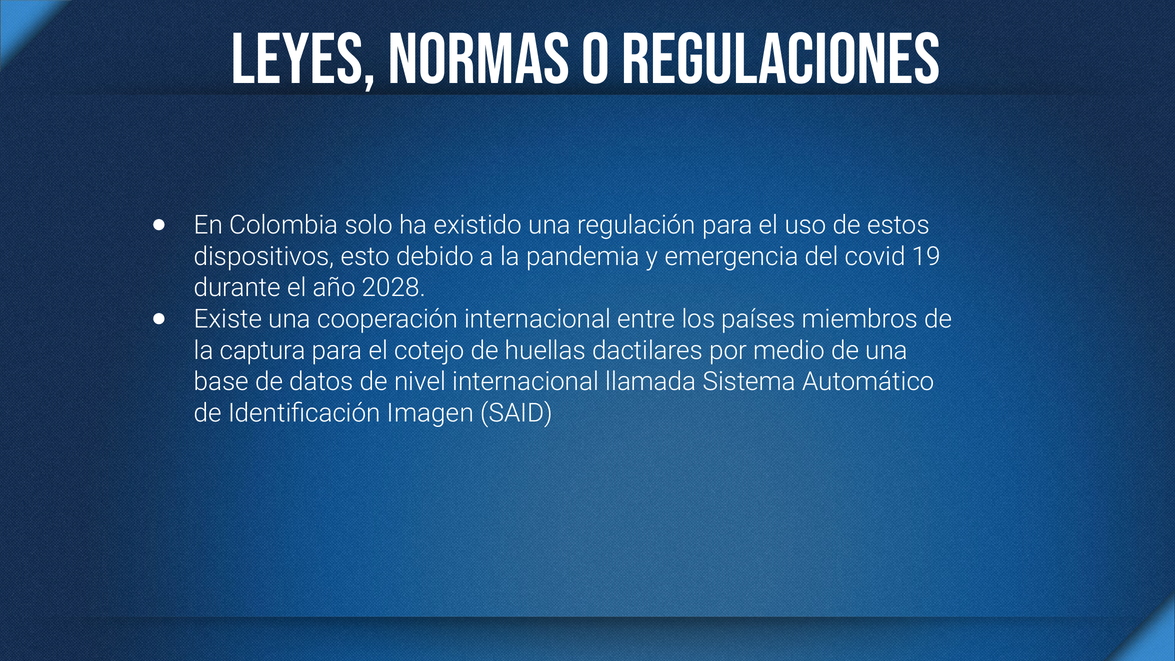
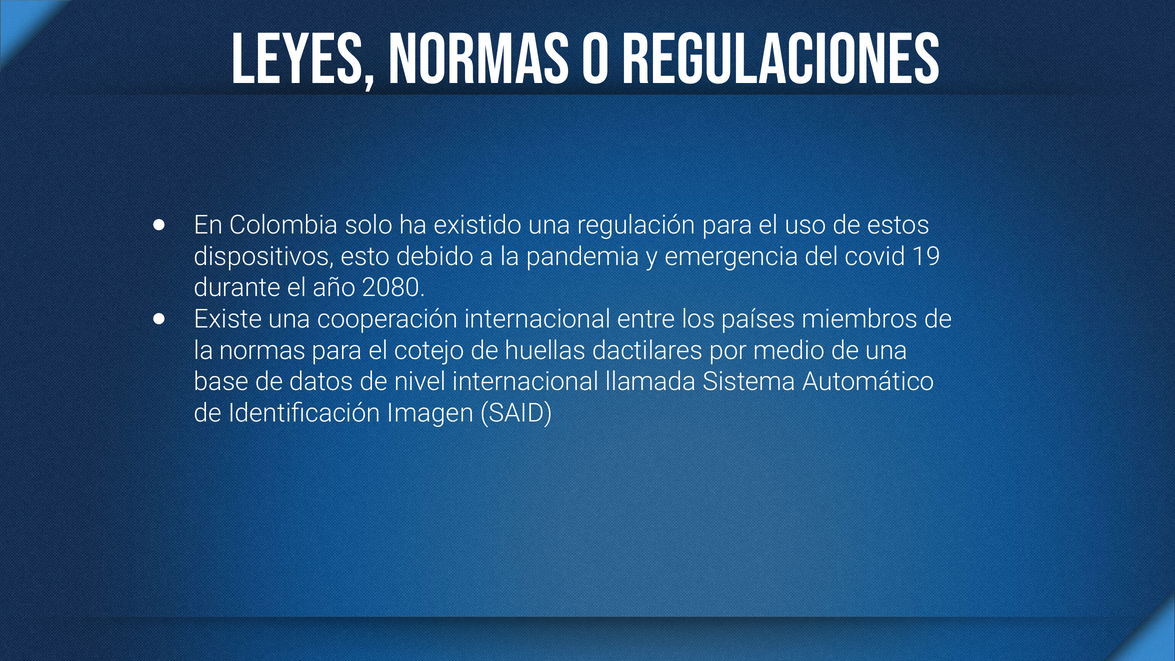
2028: 2028 -> 2080
la captura: captura -> normas
